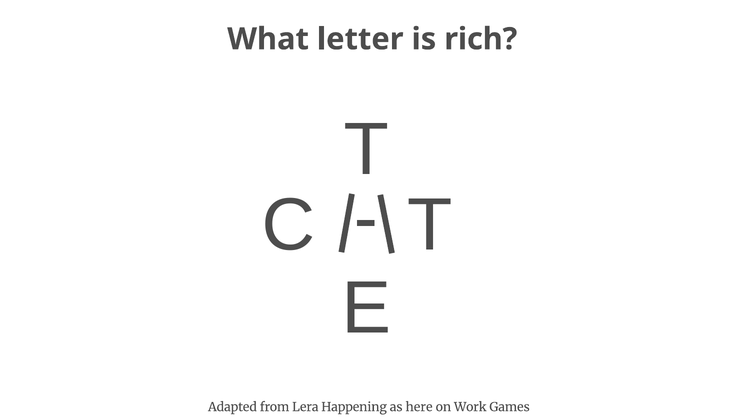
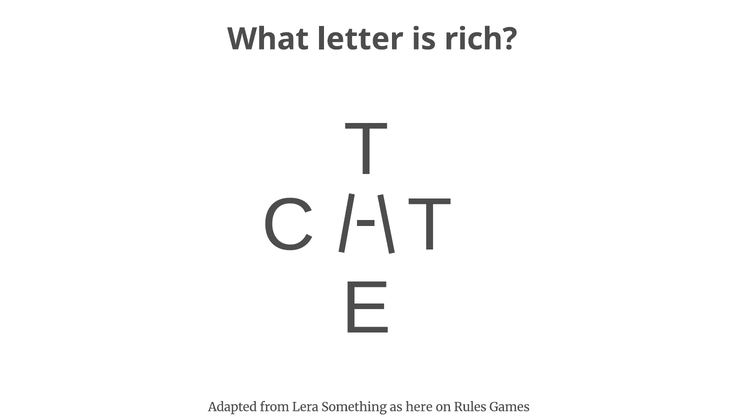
Happening: Happening -> Something
Work: Work -> Rules
